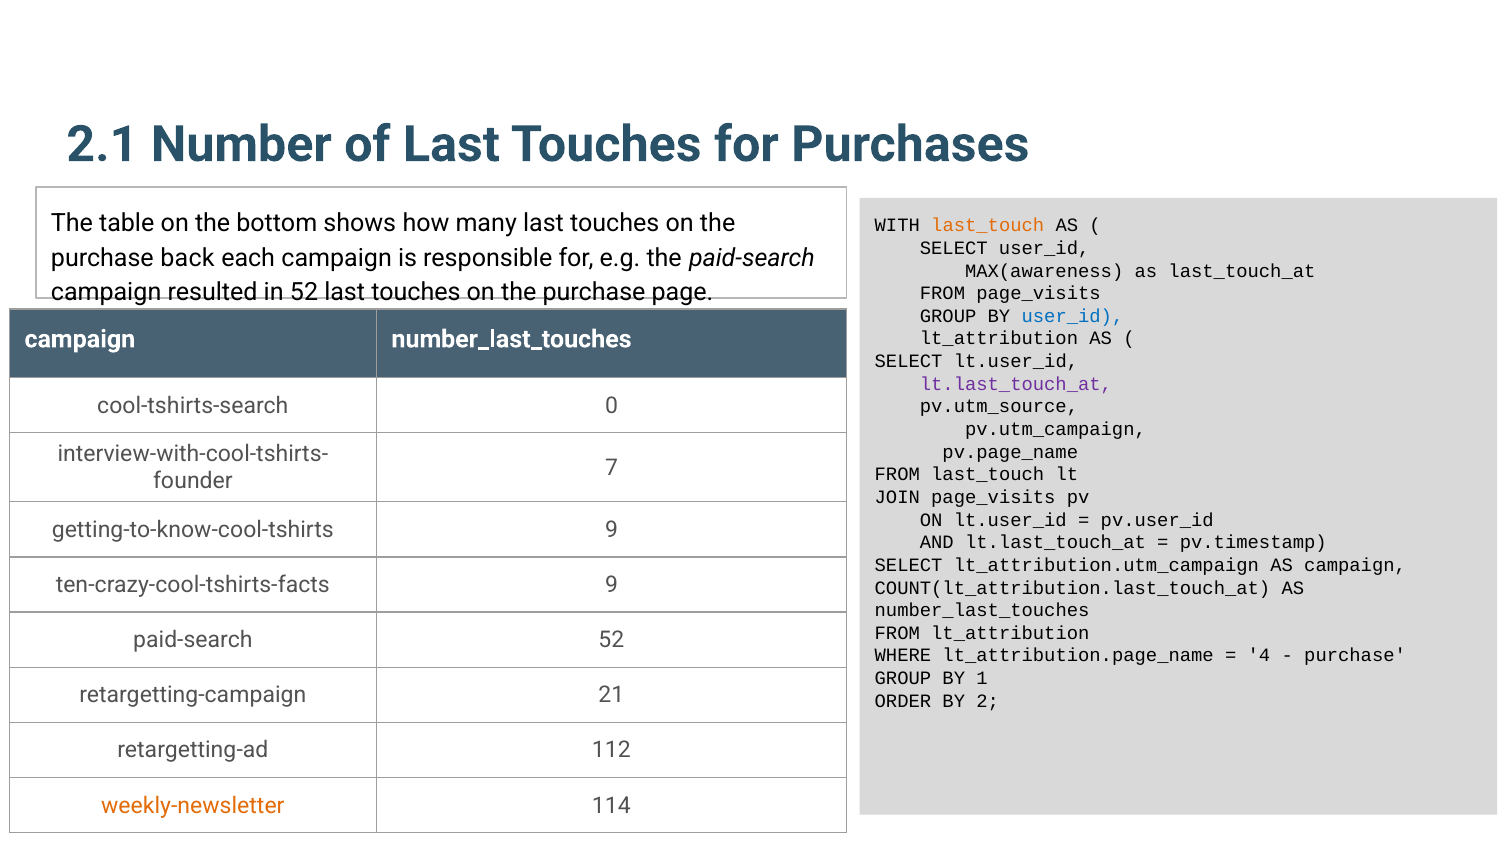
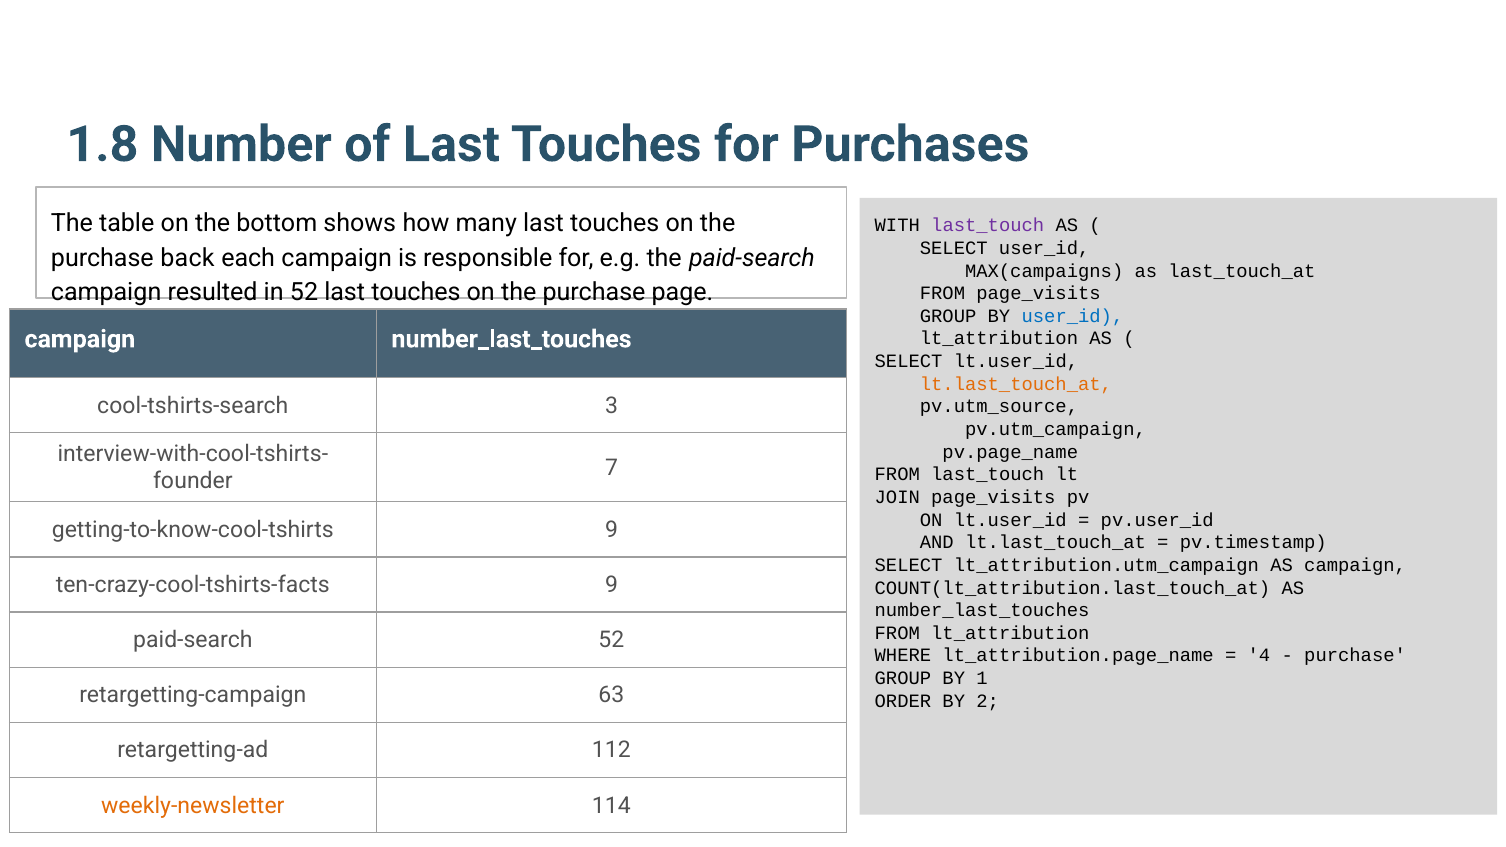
2.1: 2.1 -> 1.8
last_touch at (988, 226) colour: orange -> purple
MAX(awareness: MAX(awareness -> MAX(campaigns
lt.last_touch_at at (1016, 384) colour: purple -> orange
0: 0 -> 3
21: 21 -> 63
